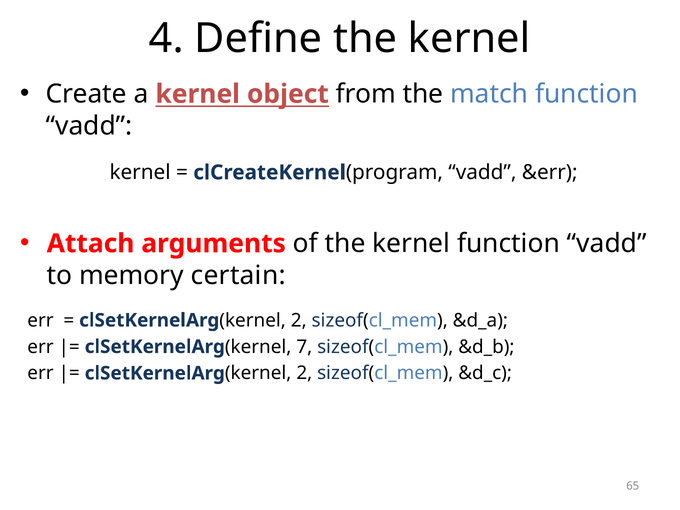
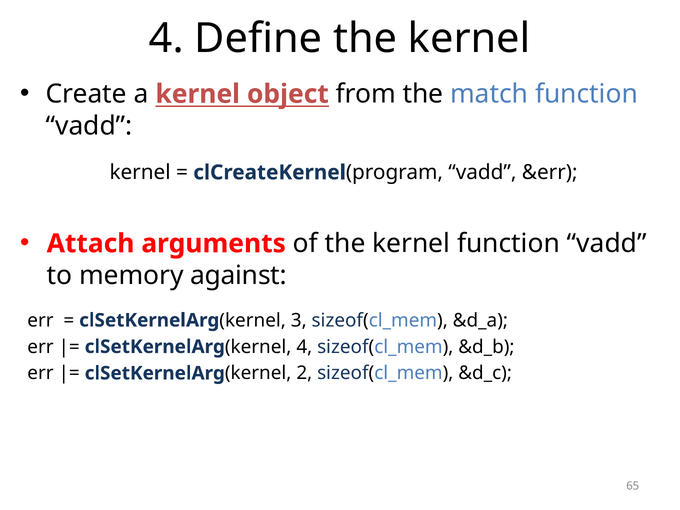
certain: certain -> against
2 at (299, 320): 2 -> 3
kernel 7: 7 -> 4
